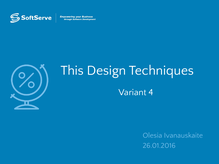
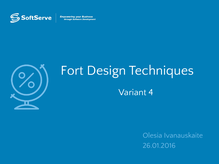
This: This -> Fort
